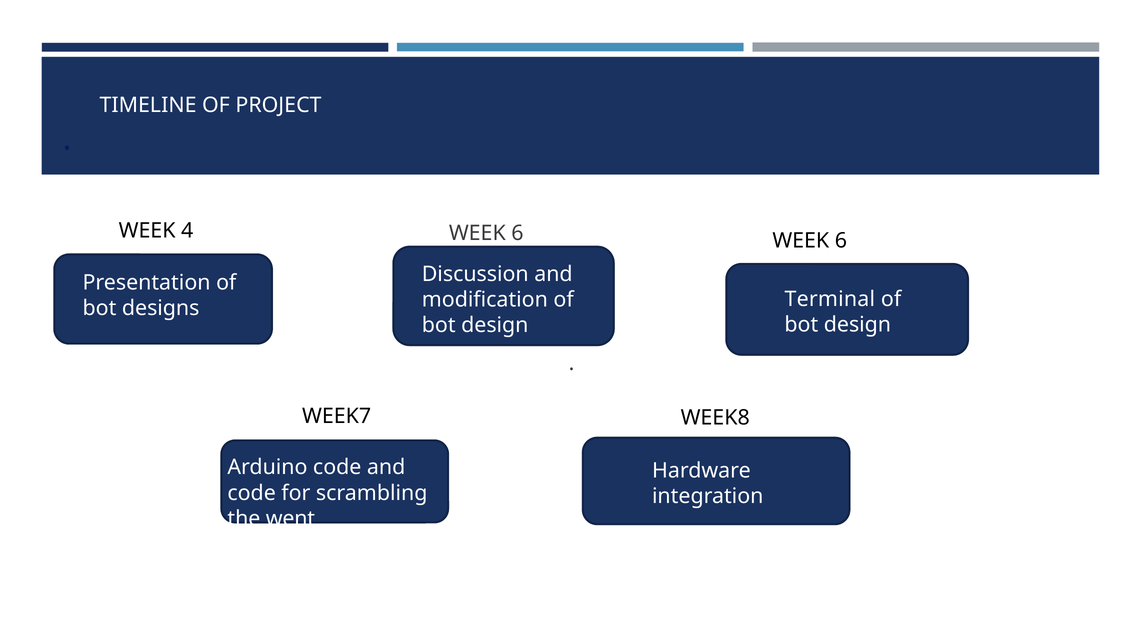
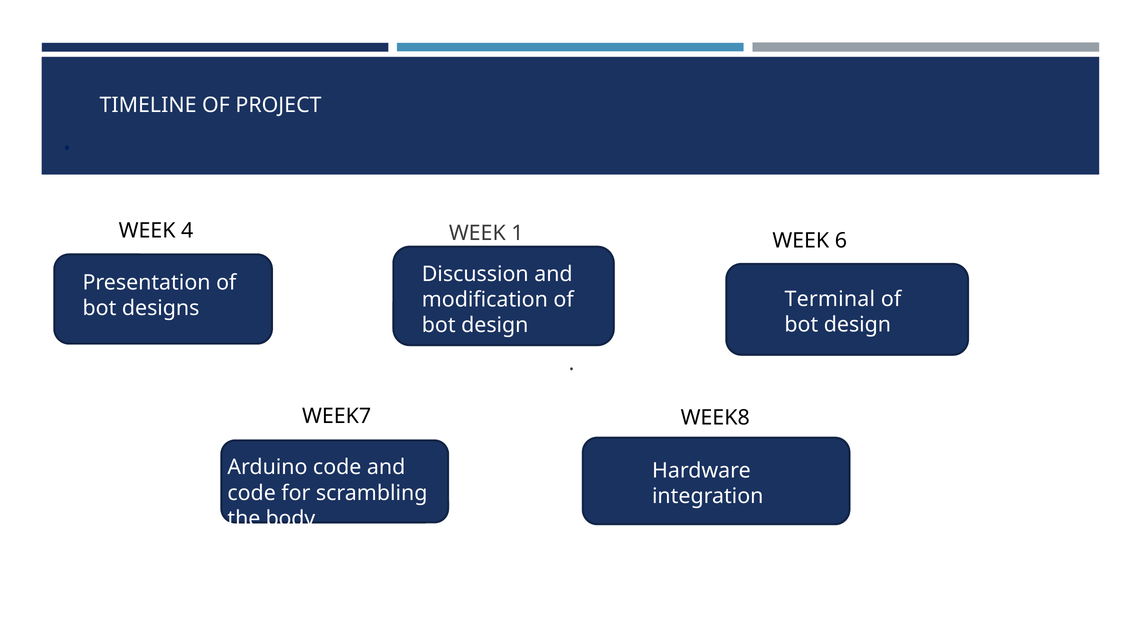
6 at (517, 233): 6 -> 1
went: went -> body
